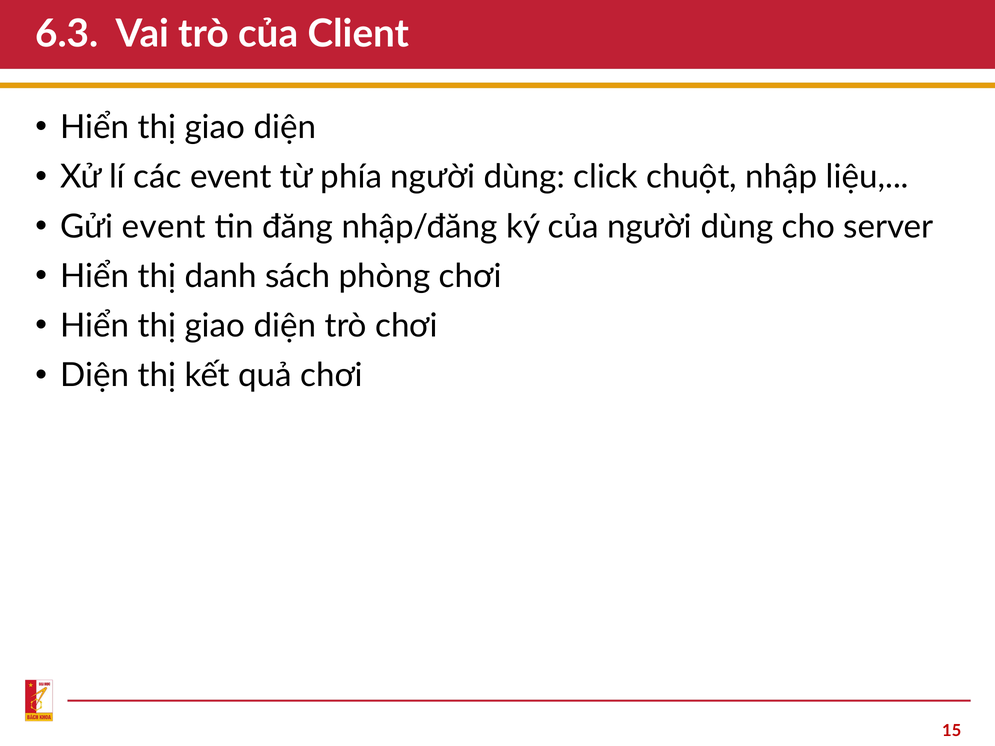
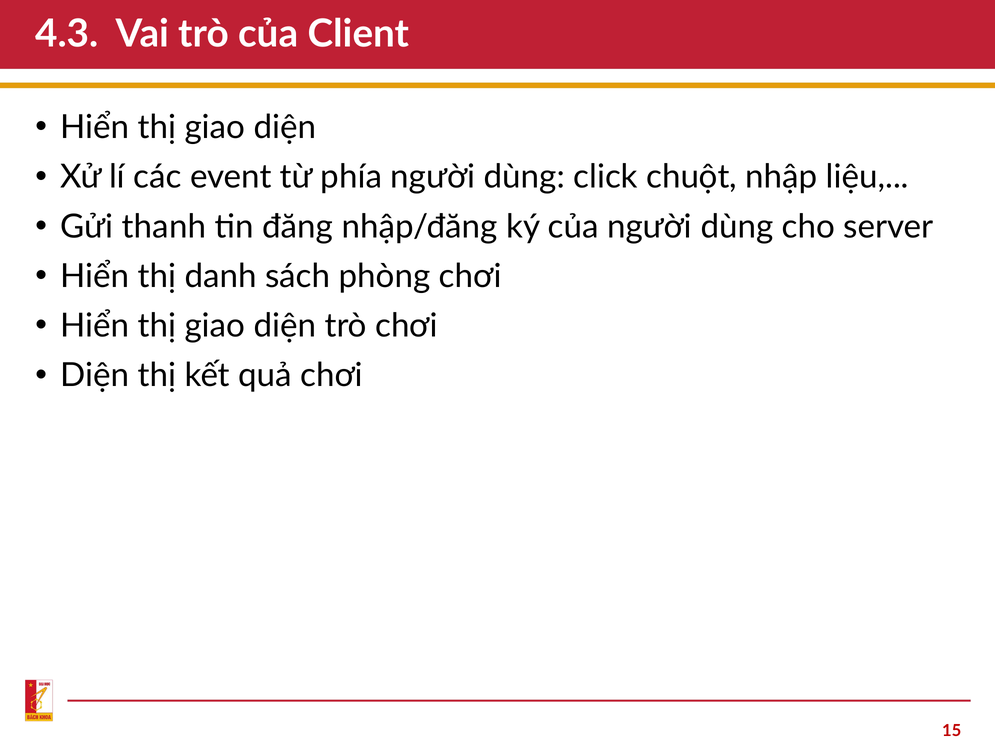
6.3: 6.3 -> 4.3
Gửi event: event -> thanh
